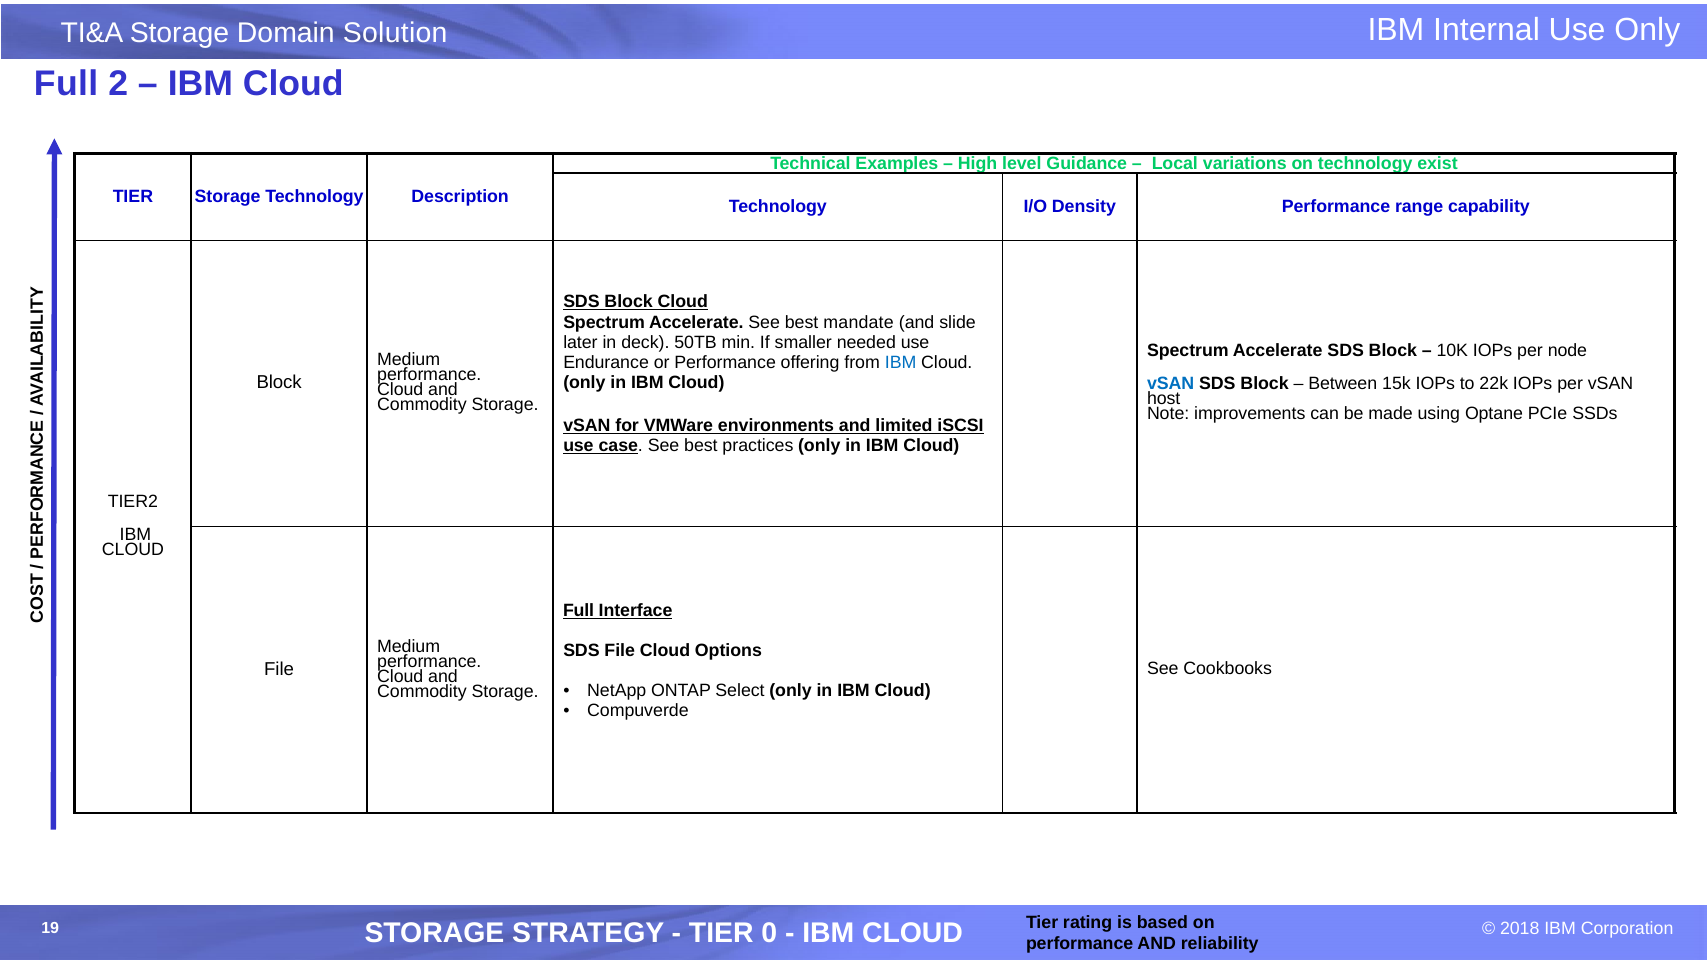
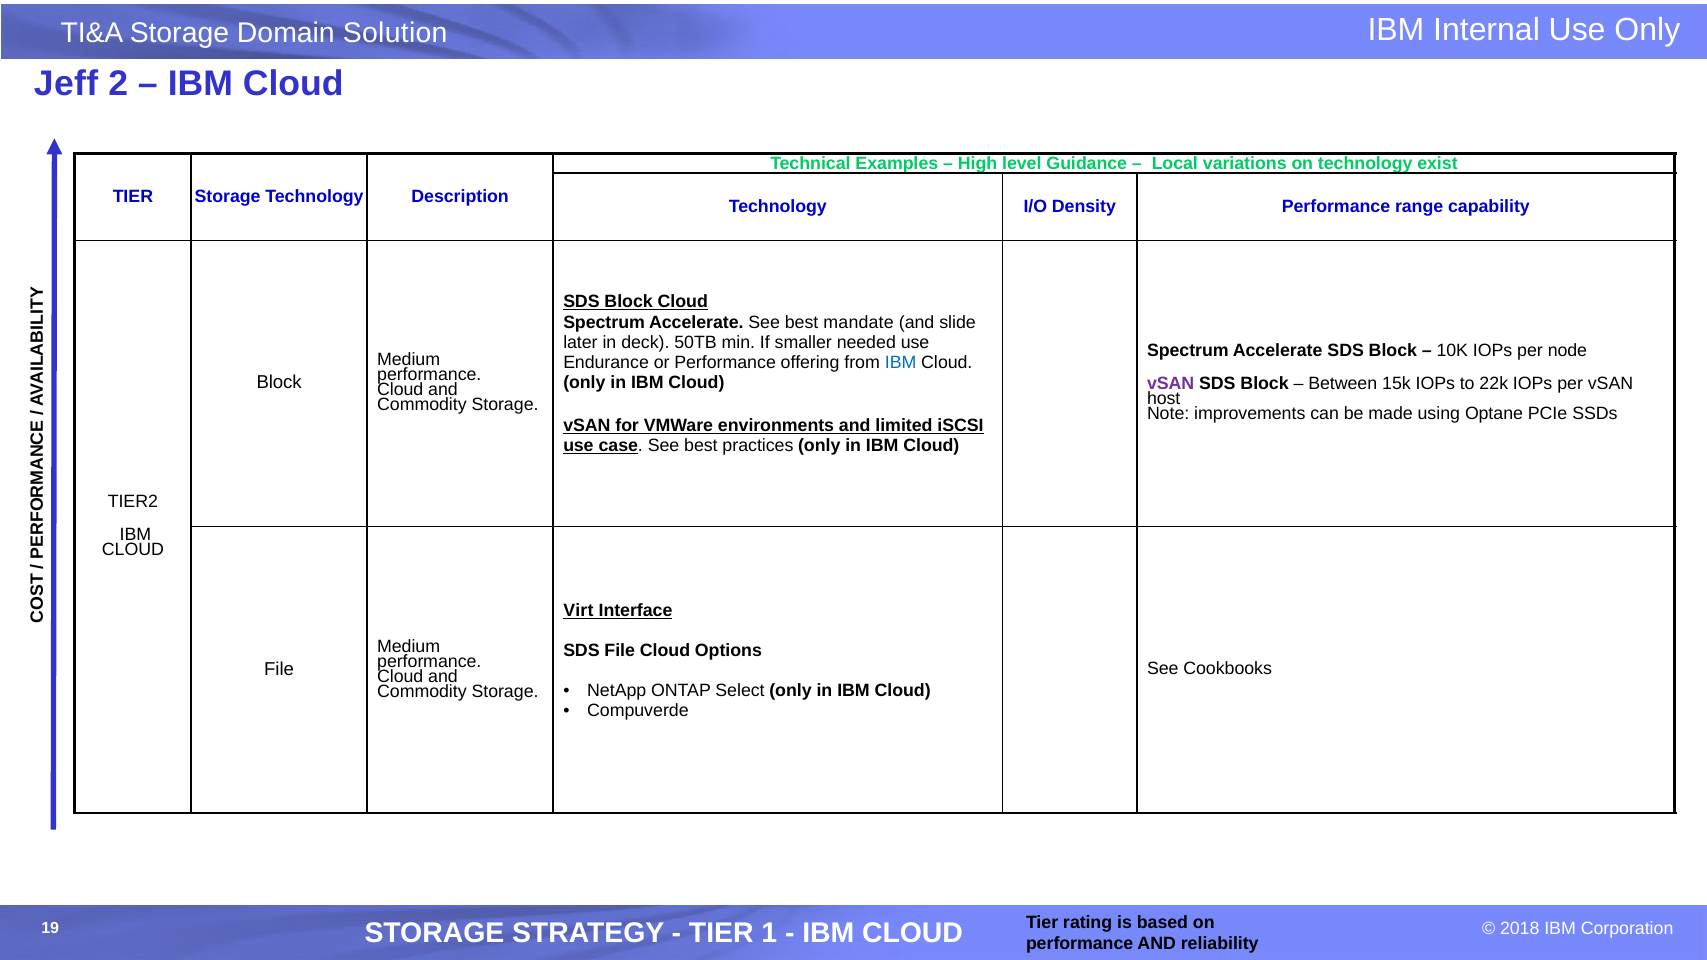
Full at (66, 84): Full -> Jeff
vSAN at (1171, 384) colour: blue -> purple
Full at (579, 611): Full -> Virt
0: 0 -> 1
